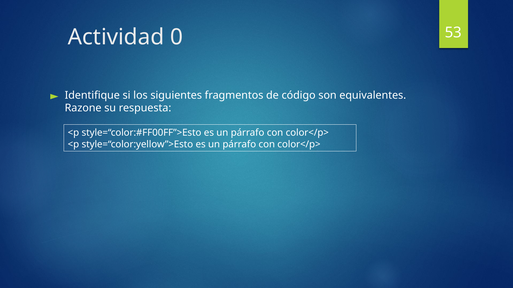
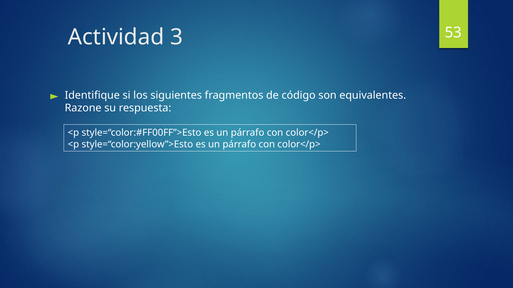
0: 0 -> 3
